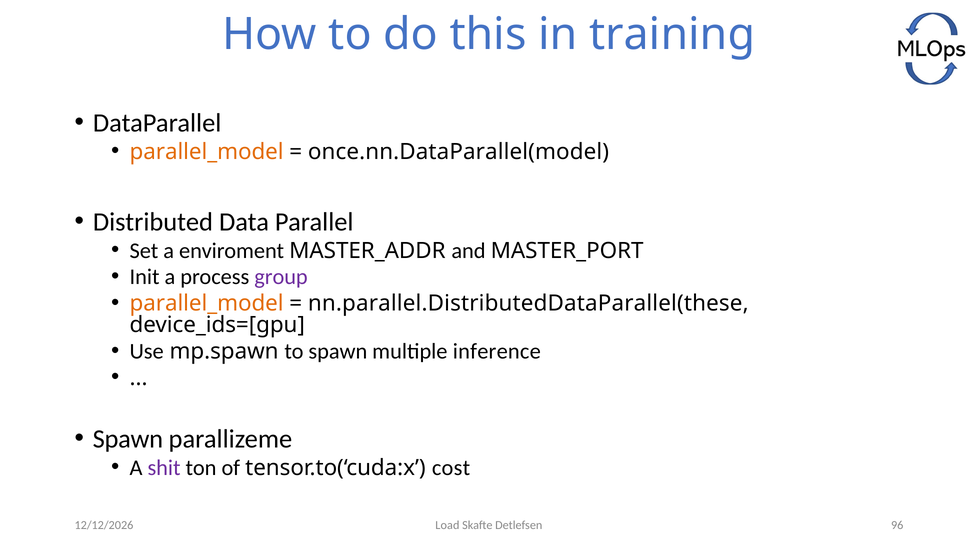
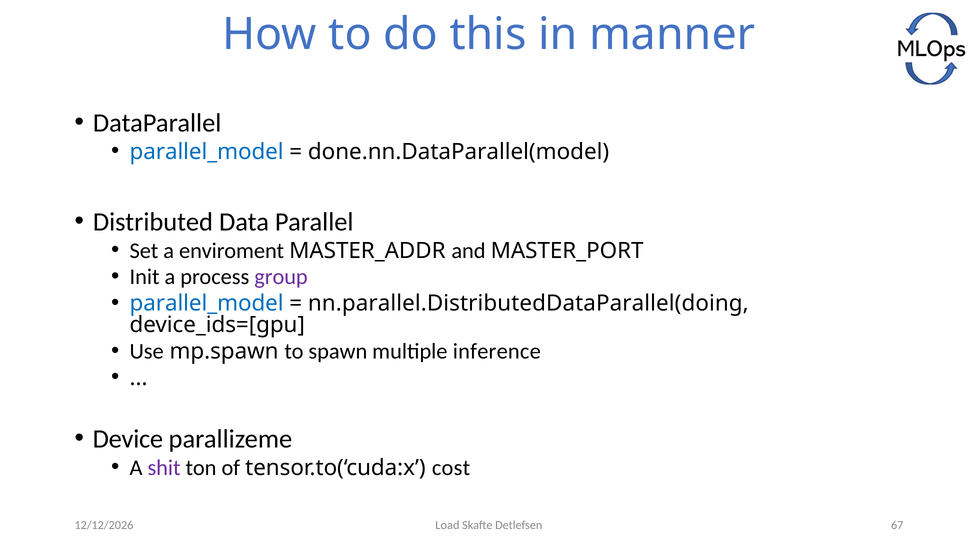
training: training -> manner
parallel_model at (207, 152) colour: orange -> blue
once.nn.DataParallel(model: once.nn.DataParallel(model -> done.nn.DataParallel(model
parallel_model at (207, 303) colour: orange -> blue
nn.parallel.DistributedDataParallel(these: nn.parallel.DistributedDataParallel(these -> nn.parallel.DistributedDataParallel(doing
Spawn at (128, 439): Spawn -> Device
96: 96 -> 67
